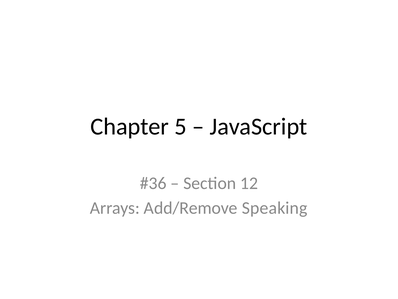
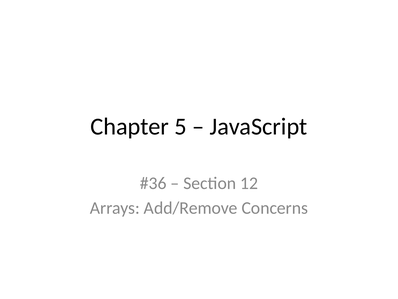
Speaking: Speaking -> Concerns
